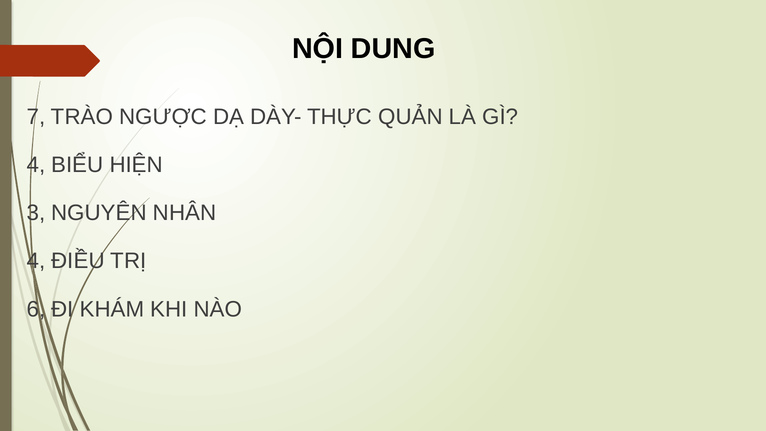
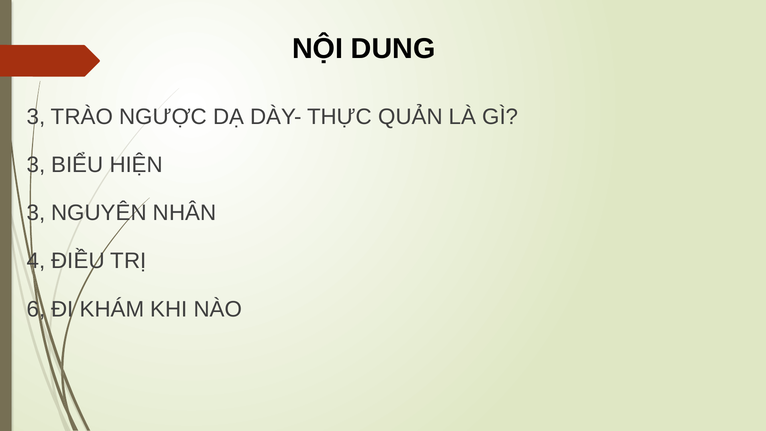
7 at (36, 117): 7 -> 3
4 at (36, 165): 4 -> 3
